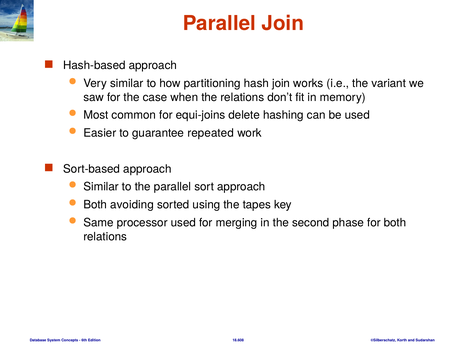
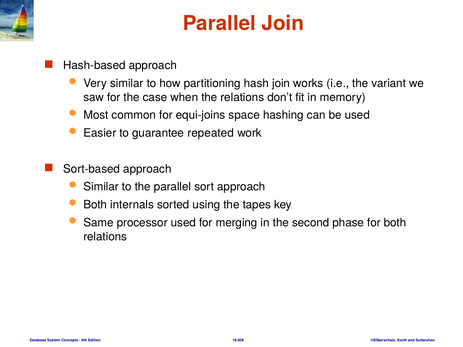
delete: delete -> space
avoiding: avoiding -> internals
